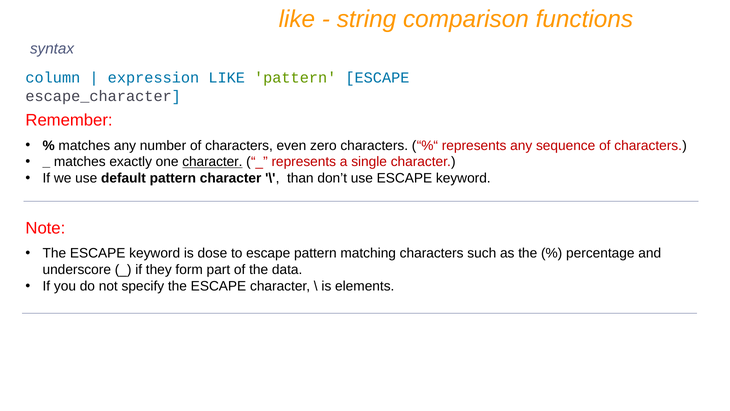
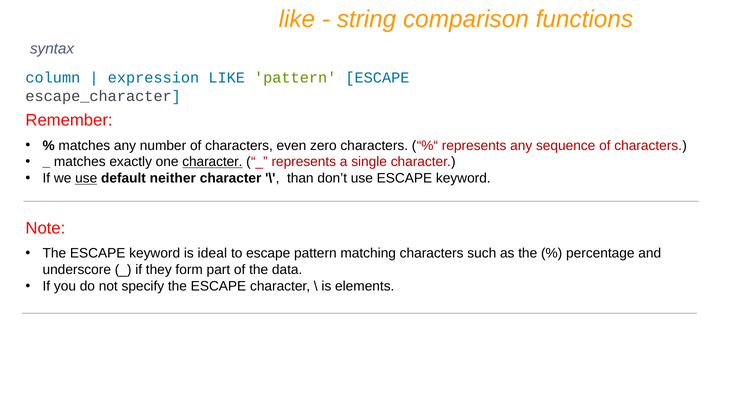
use at (86, 178) underline: none -> present
default pattern: pattern -> neither
dose: dose -> ideal
